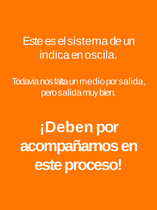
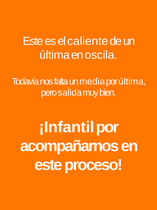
sistema: sistema -> caliente
indica at (55, 55): indica -> última
medio: medio -> media
por salida: salida -> última
¡Deben: ¡Deben -> ¡Infantil
